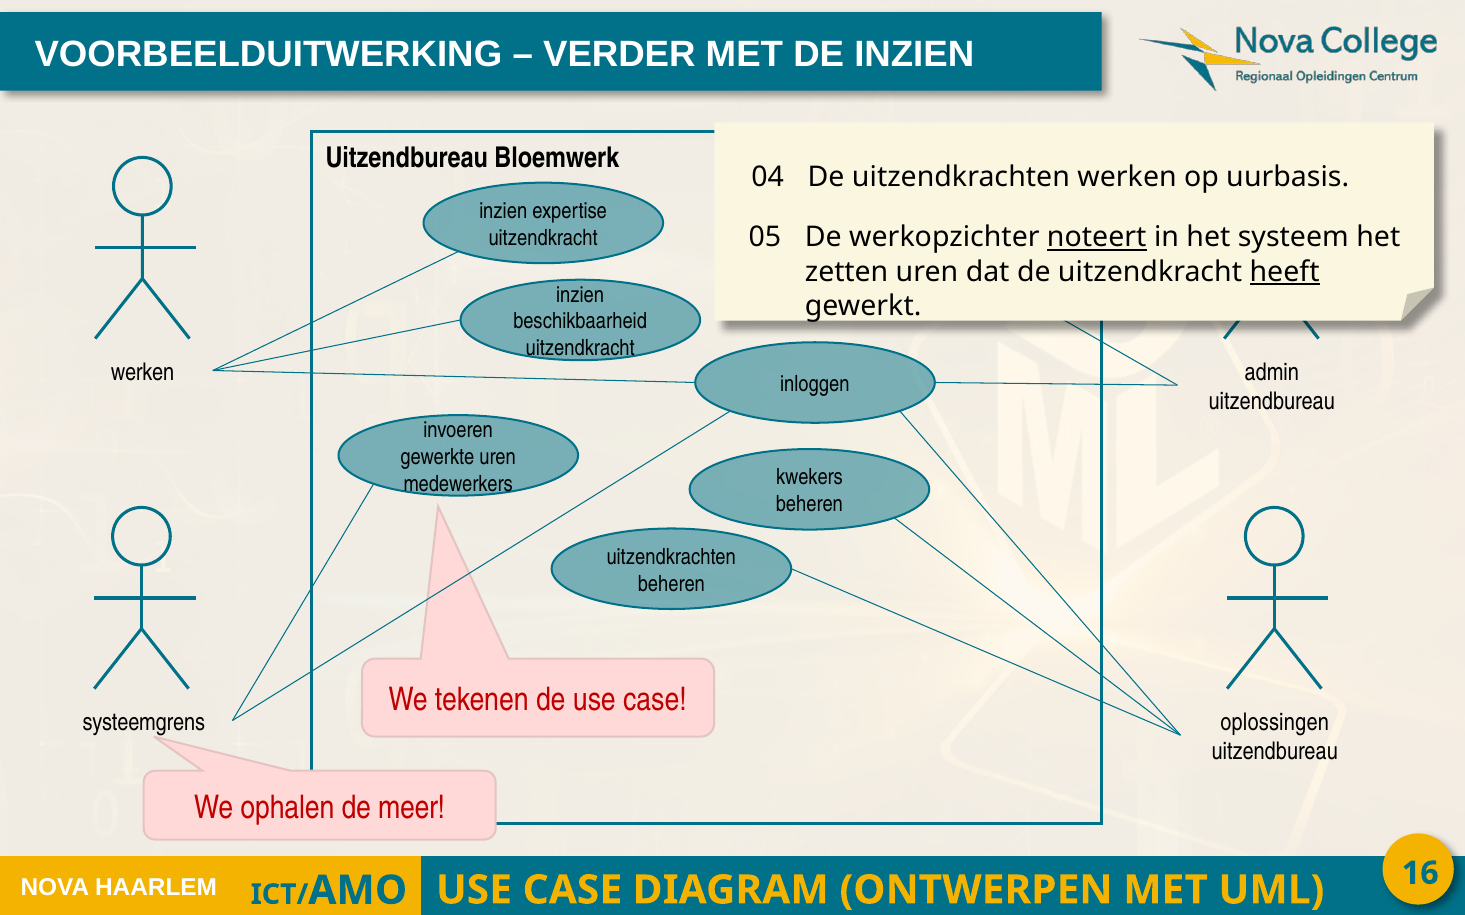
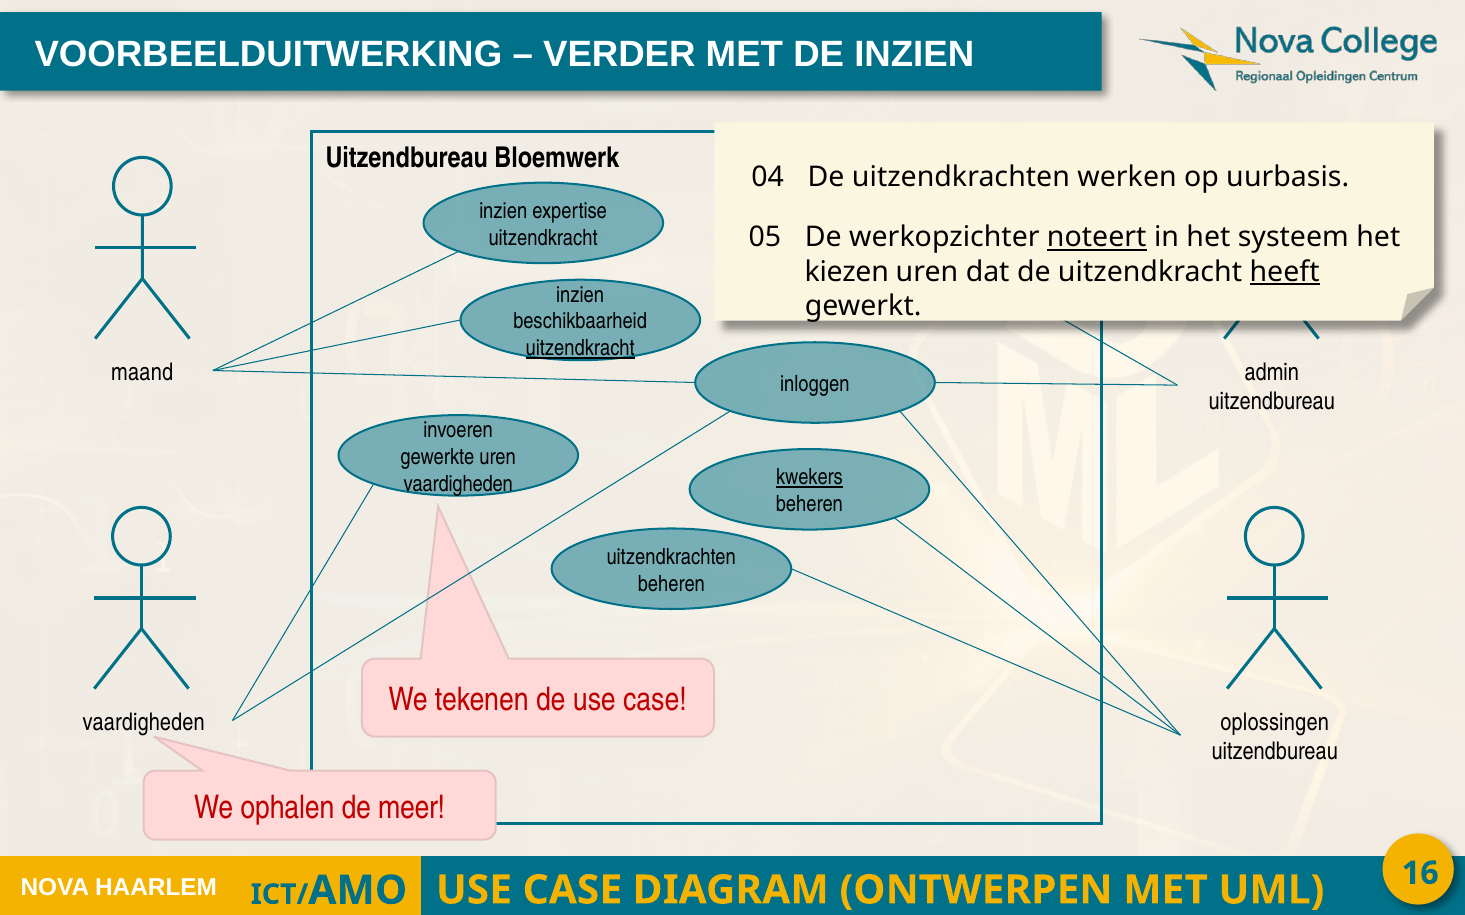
zetten: zetten -> kiezen
uitzendkracht at (580, 349) underline: none -> present
werken at (142, 372): werken -> maand
kwekers underline: none -> present
medewerkers at (458, 484): medewerkers -> vaardigheden
systeemgrens at (144, 723): systeemgrens -> vaardigheden
